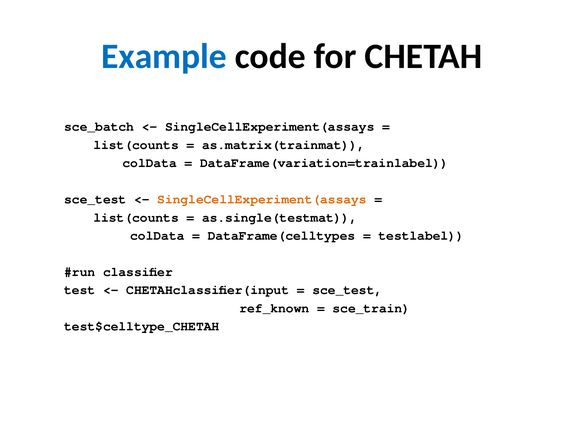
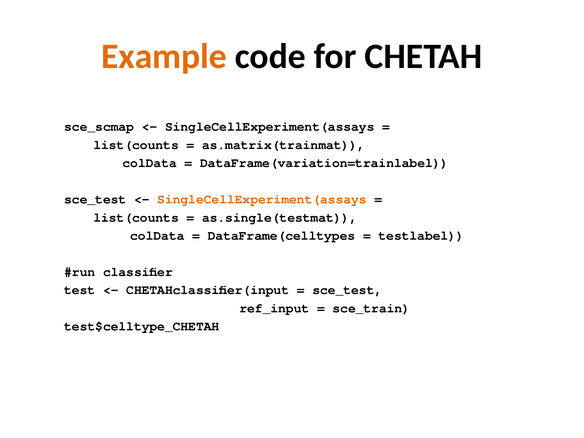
Example colour: blue -> orange
sce_batch: sce_batch -> sce_scmap
ref_known: ref_known -> ref_input
